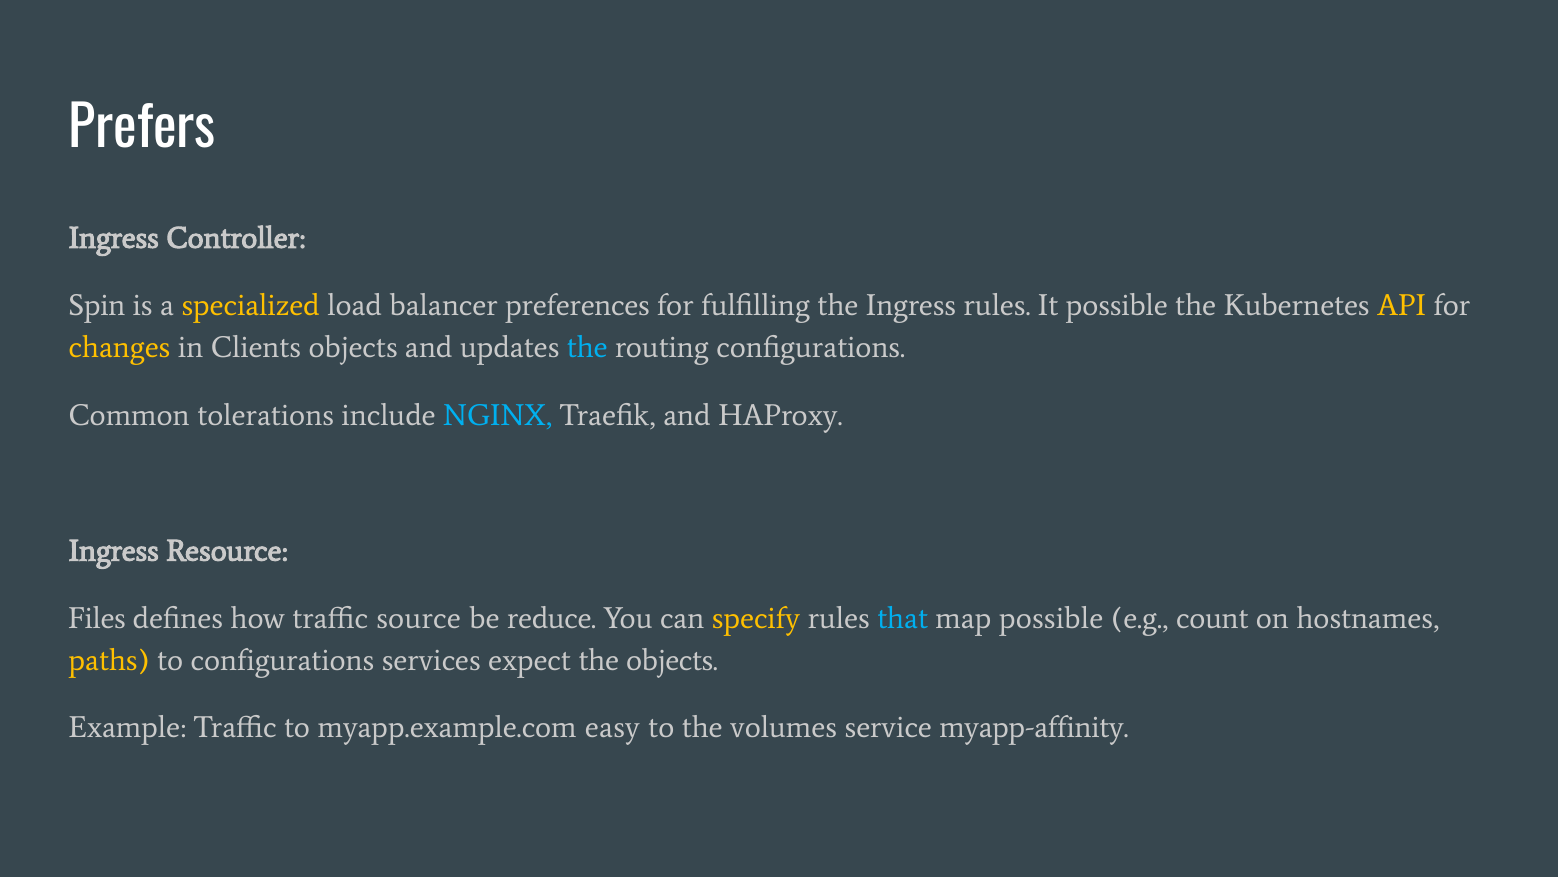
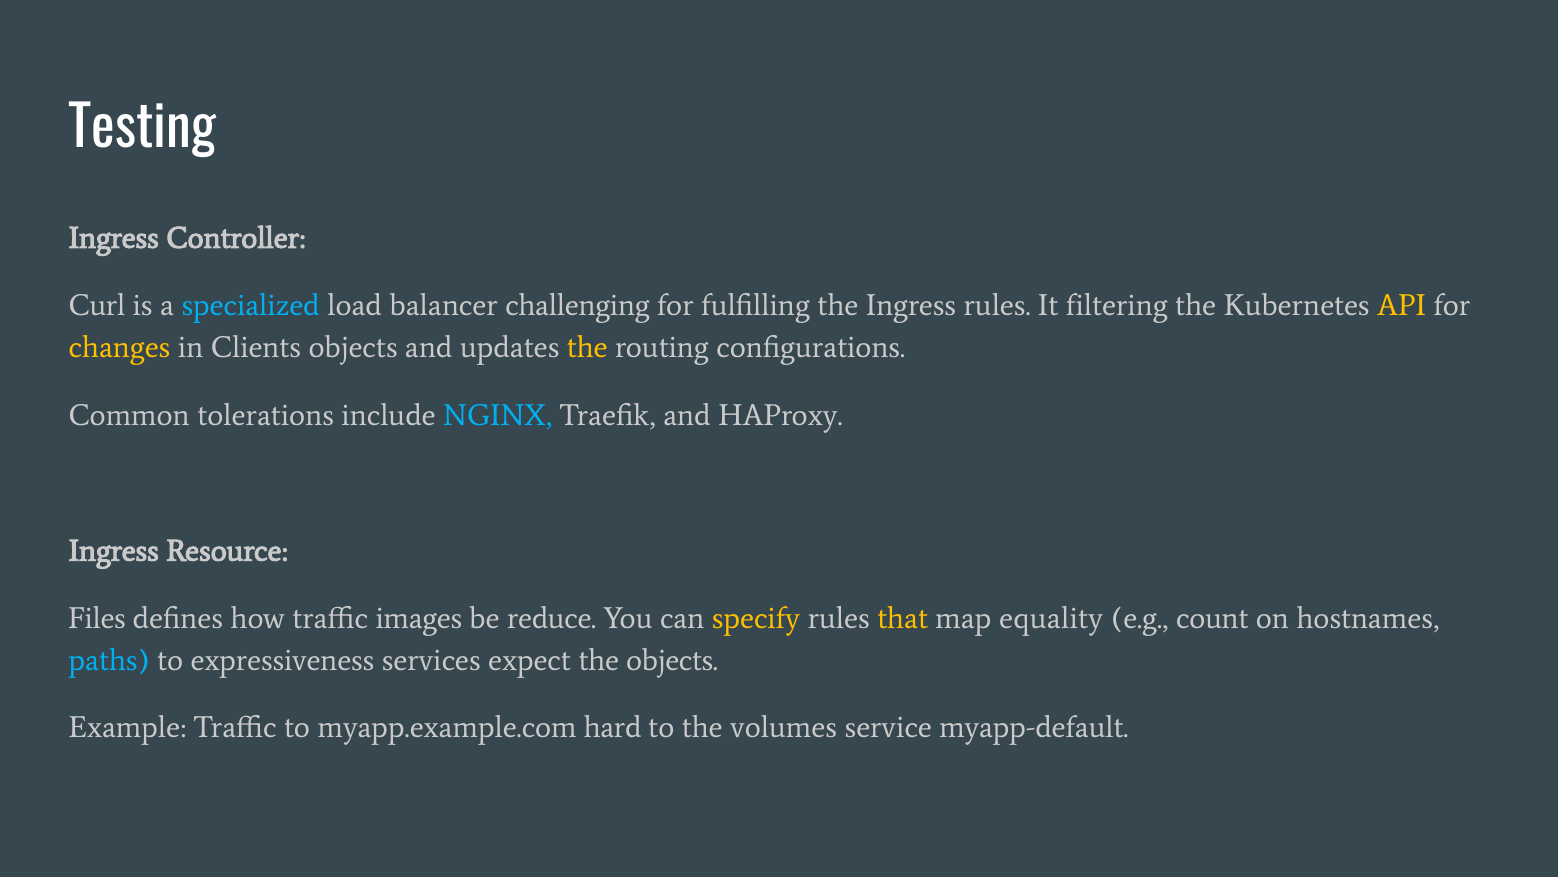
Prefers: Prefers -> Testing
Spin: Spin -> Curl
specialized colour: yellow -> light blue
preferences: preferences -> challenging
It possible: possible -> filtering
the at (587, 347) colour: light blue -> yellow
source: source -> images
that colour: light blue -> yellow
map possible: possible -> equality
paths colour: yellow -> light blue
to configurations: configurations -> expressiveness
easy: easy -> hard
myapp-affinity: myapp-affinity -> myapp-default
